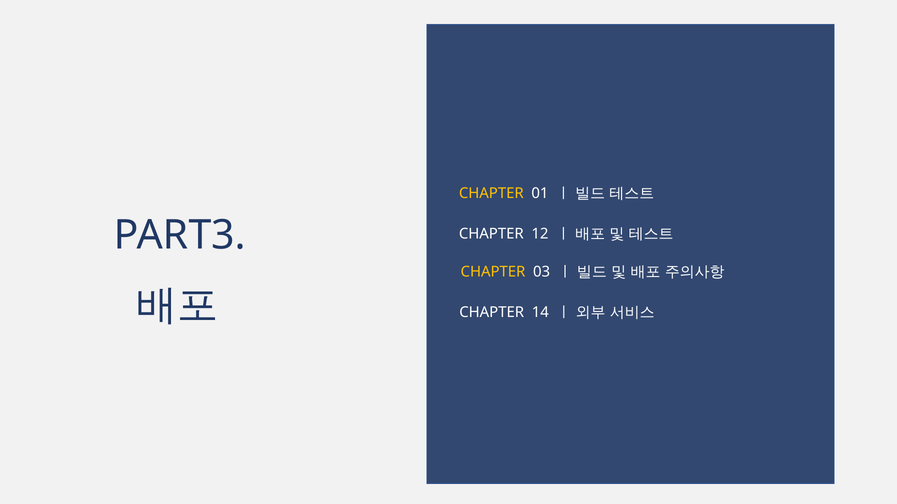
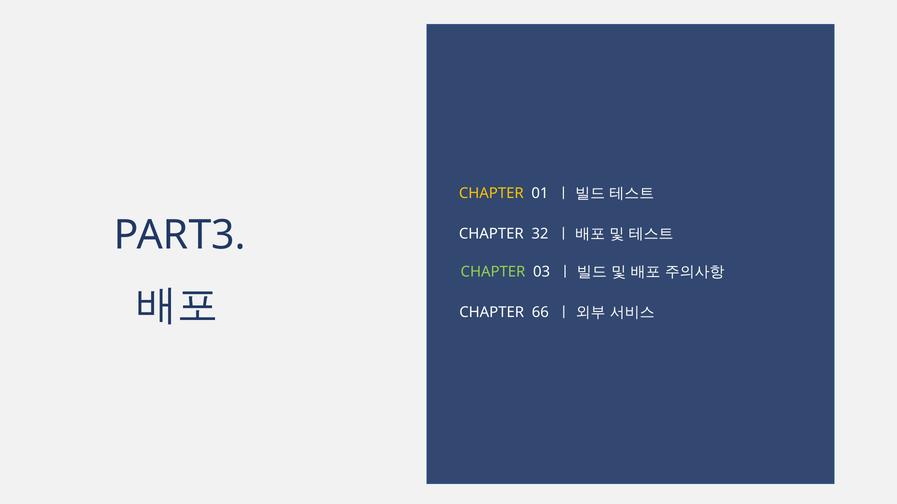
12: 12 -> 32
CHAPTER at (493, 272) colour: yellow -> light green
14: 14 -> 66
